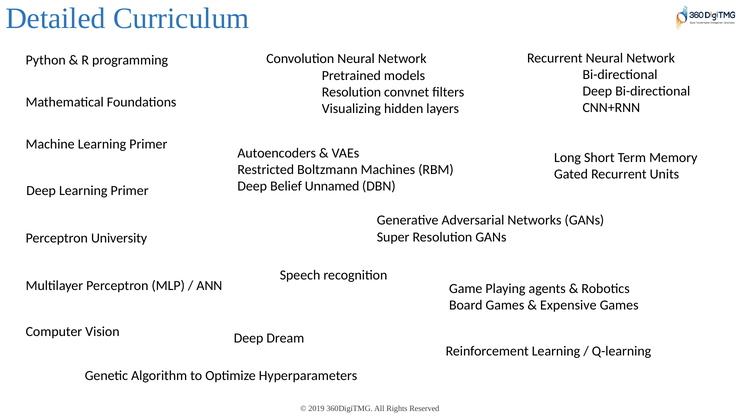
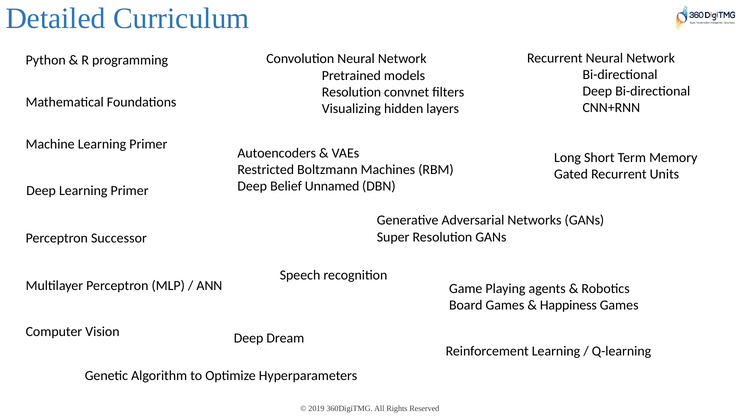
University: University -> Successor
Expensive: Expensive -> Happiness
